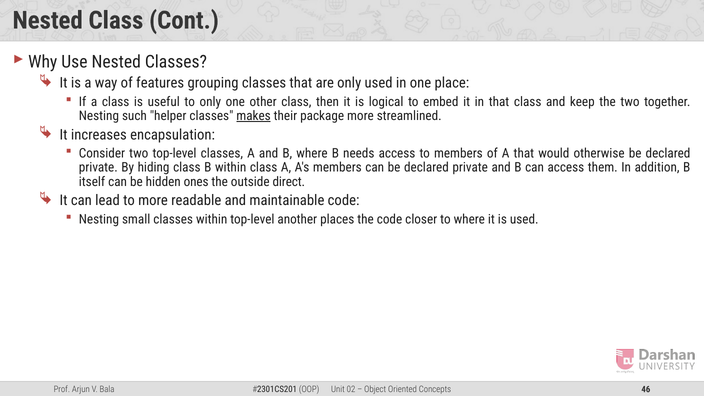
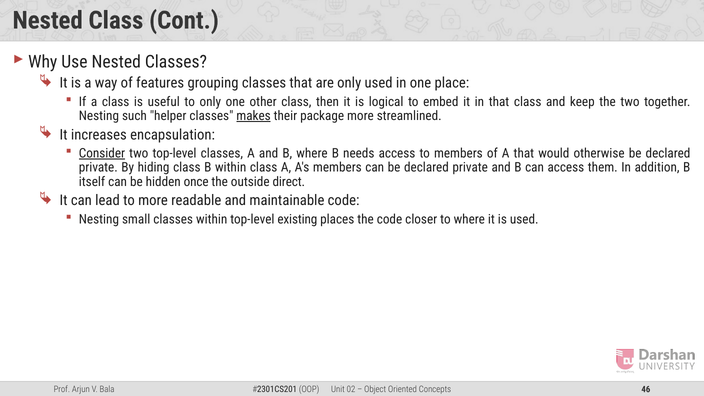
Consider underline: none -> present
ones: ones -> once
another: another -> existing
